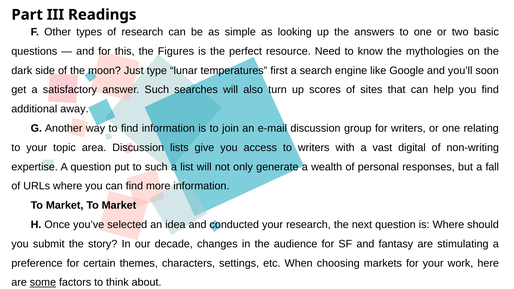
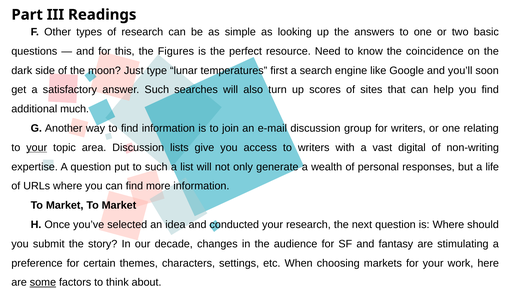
mythologies: mythologies -> coincidence
away: away -> much
your at (37, 148) underline: none -> present
fall: fall -> life
